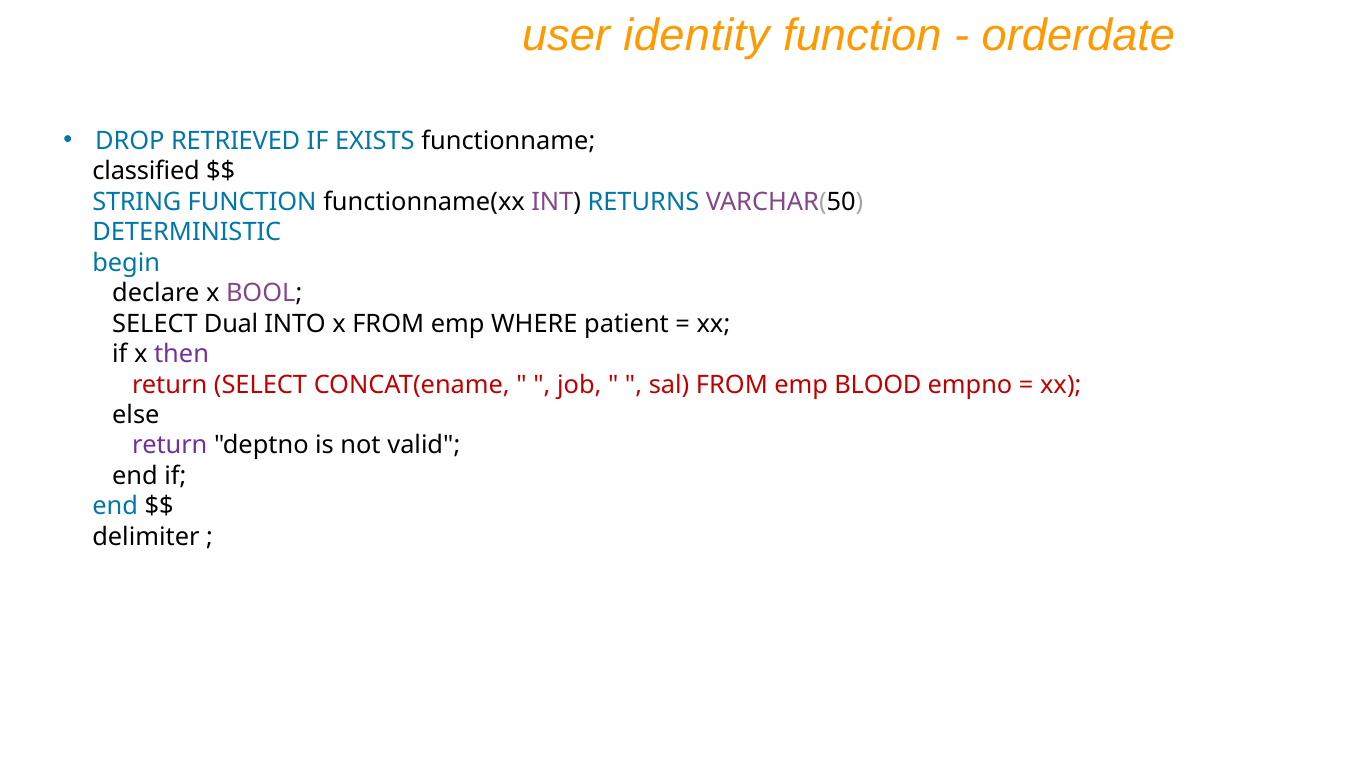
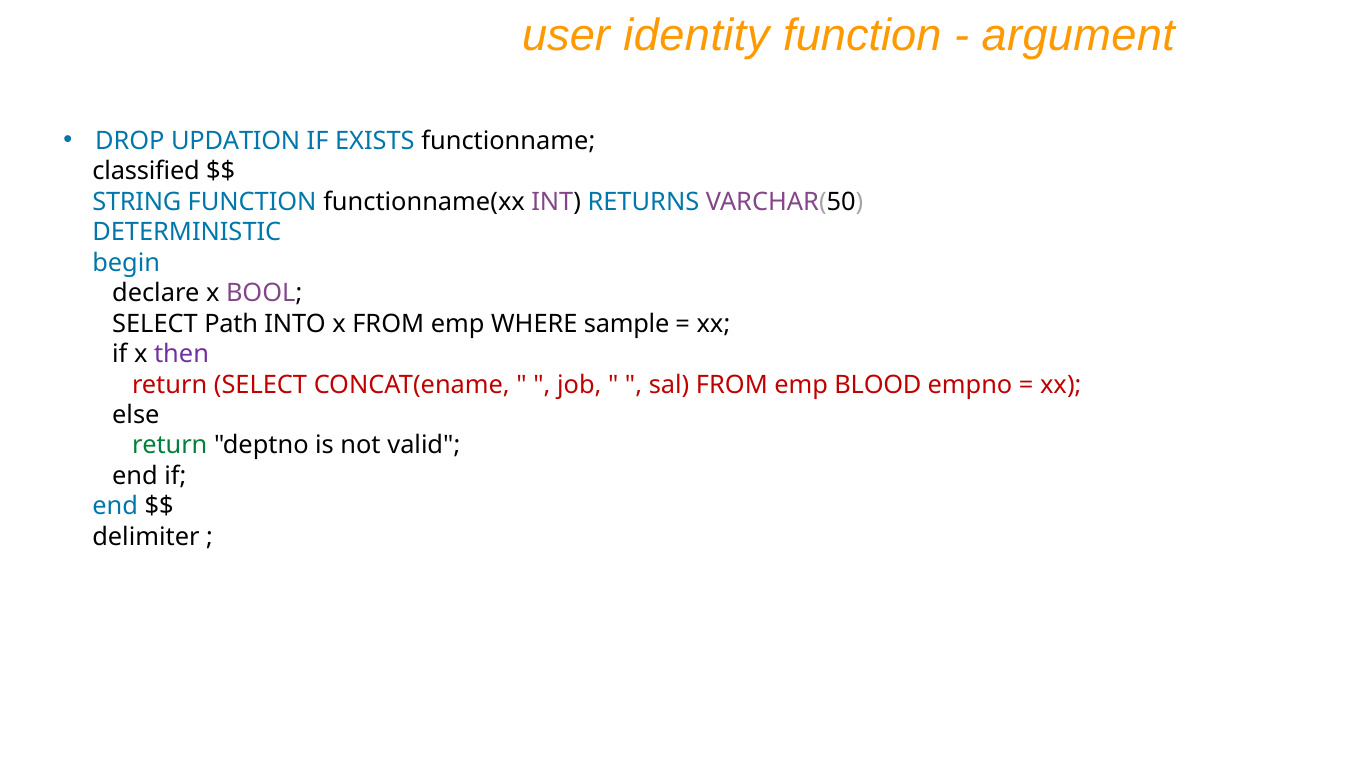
orderdate: orderdate -> argument
RETRIEVED: RETRIEVED -> UPDATION
Dual: Dual -> Path
patient: patient -> sample
return at (170, 446) colour: purple -> green
